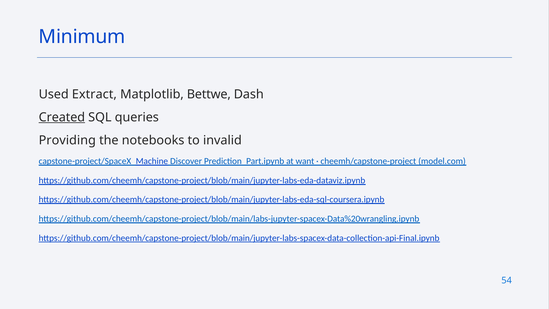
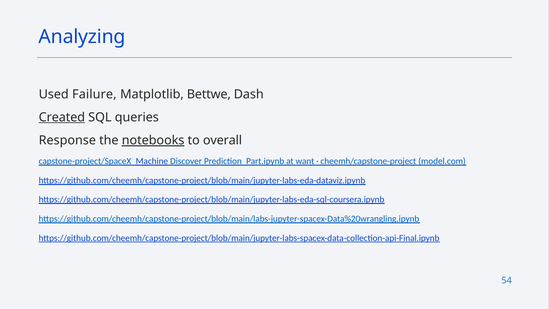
Minimum: Minimum -> Analyzing
Extract: Extract -> Failure
Providing: Providing -> Response
notebooks underline: none -> present
invalid: invalid -> overall
